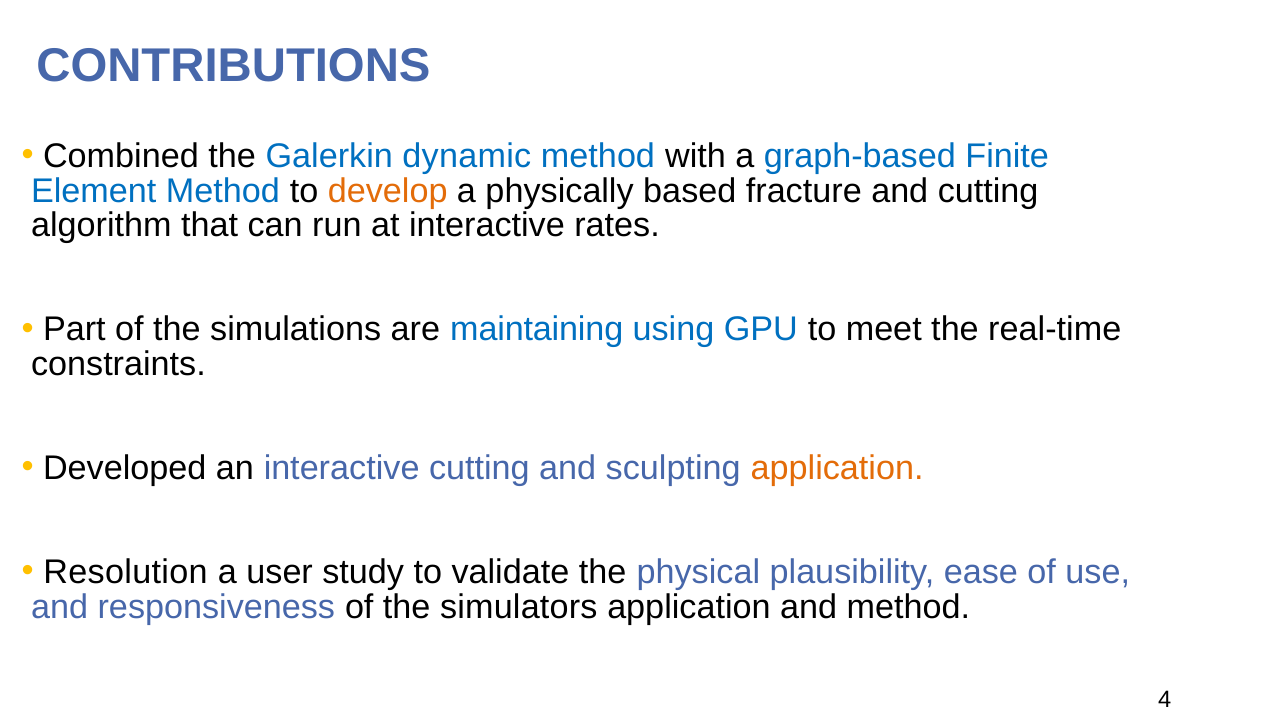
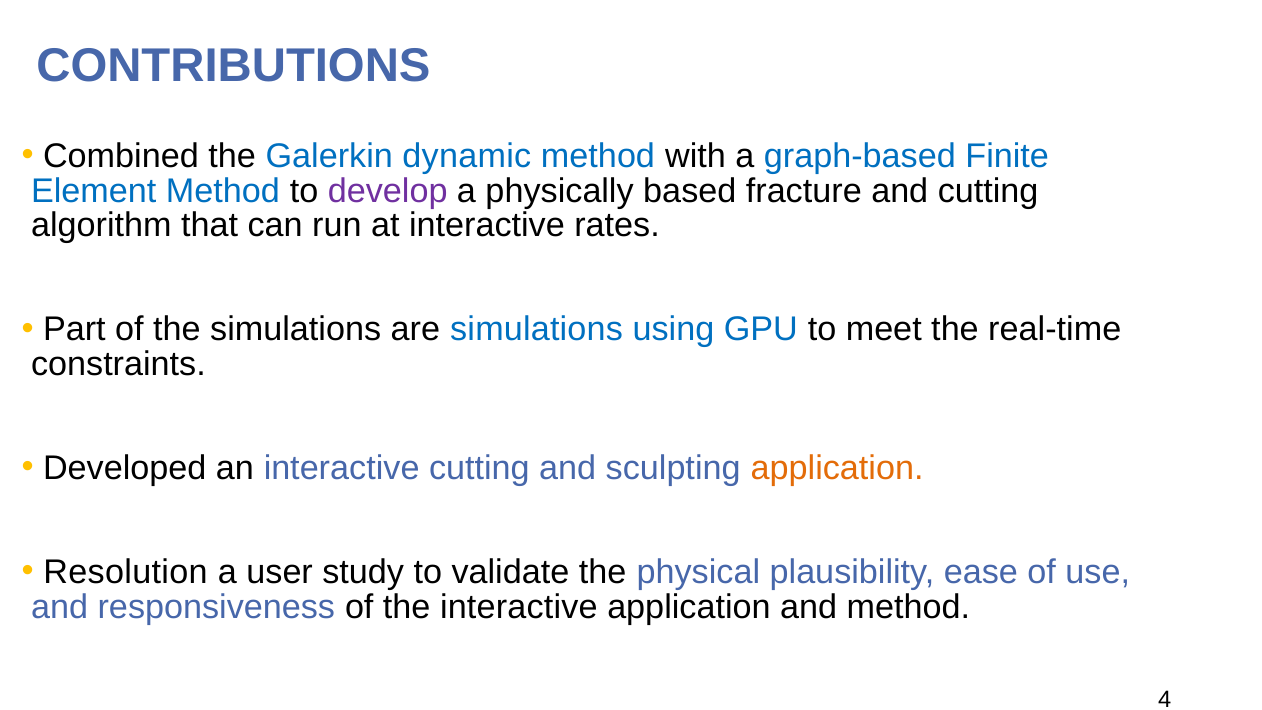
develop colour: orange -> purple
are maintaining: maintaining -> simulations
the simulators: simulators -> interactive
